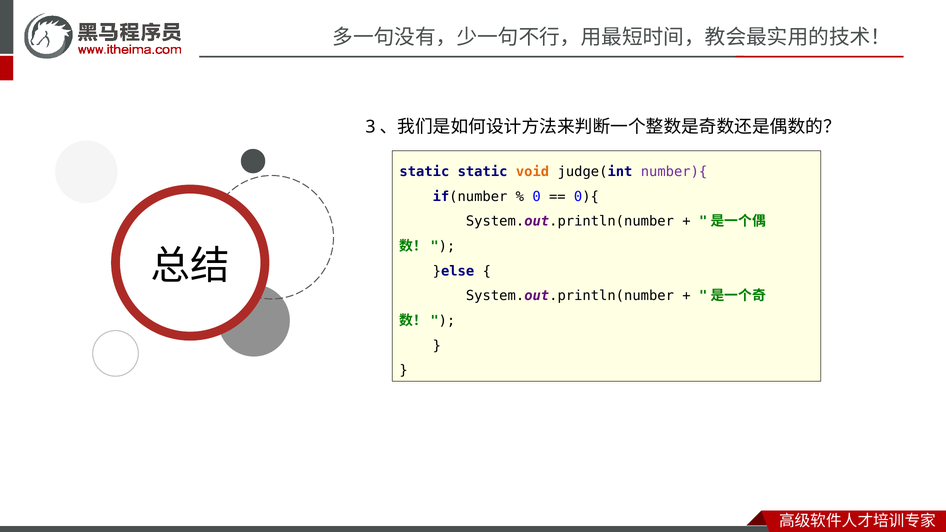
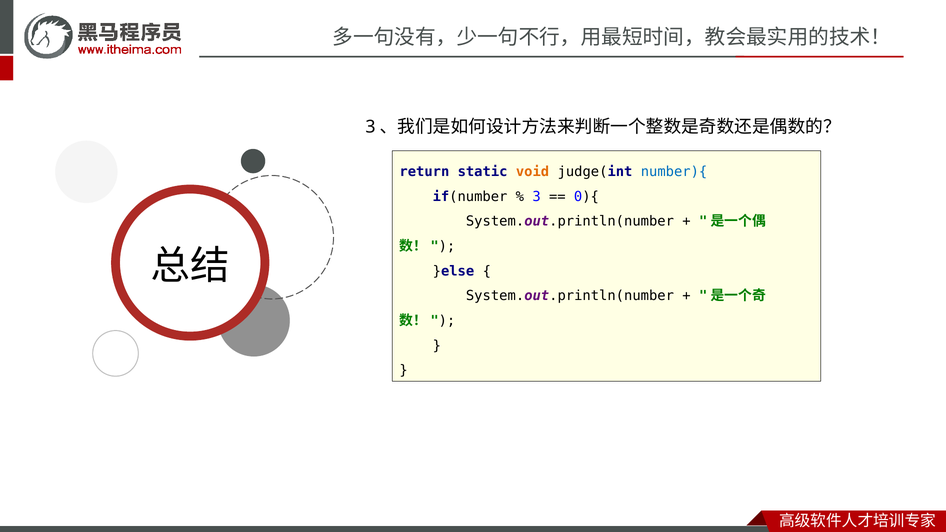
static at (424, 172): static -> return
number){ colour: purple -> blue
0: 0 -> 3
